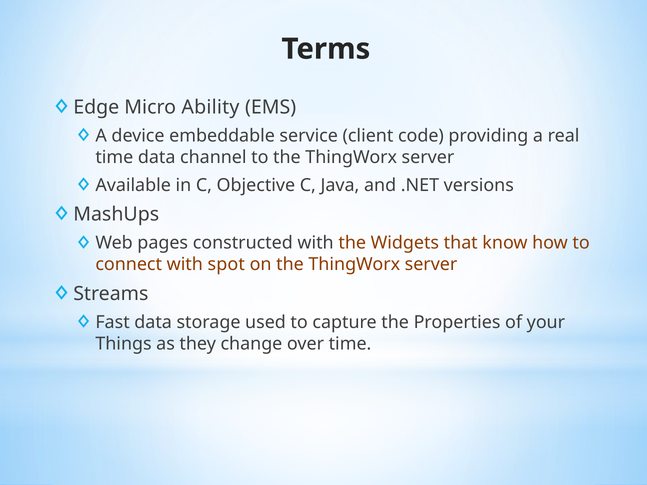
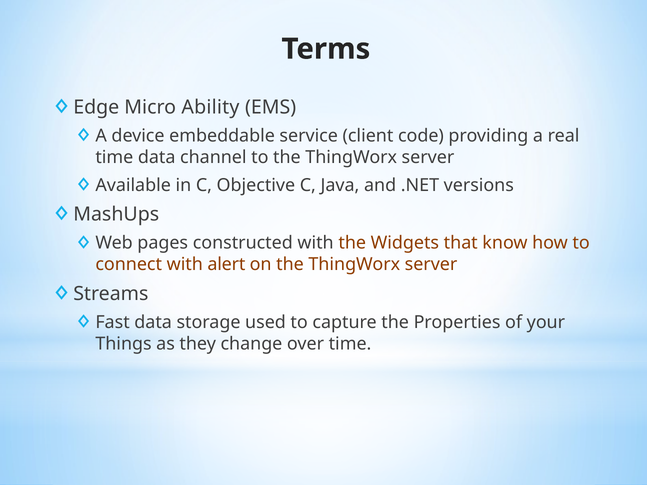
spot: spot -> alert
